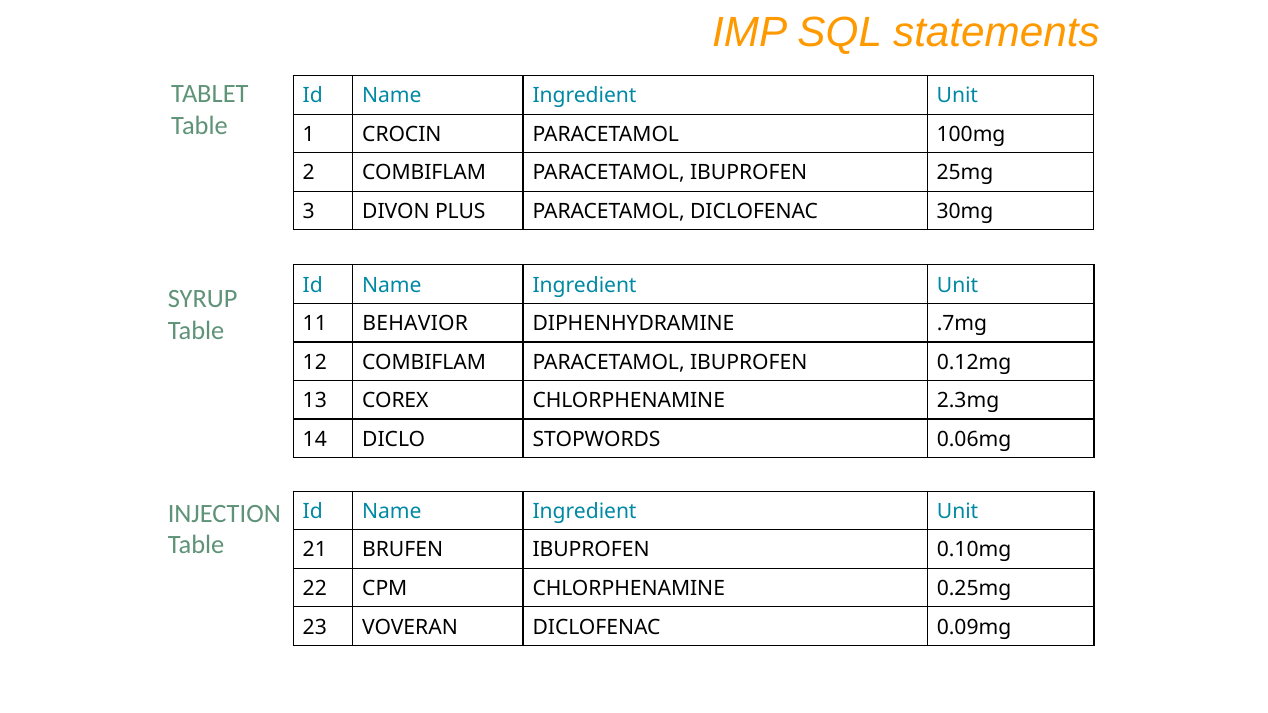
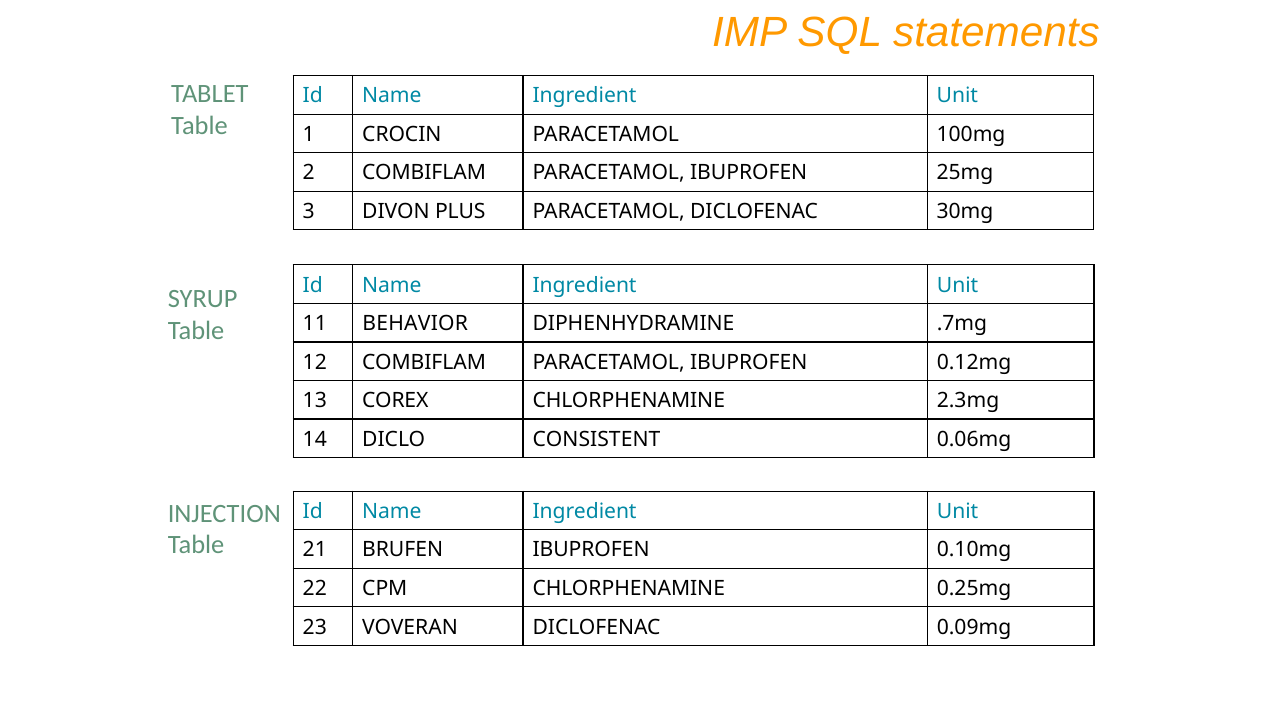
STOPWORDS: STOPWORDS -> CONSISTENT
